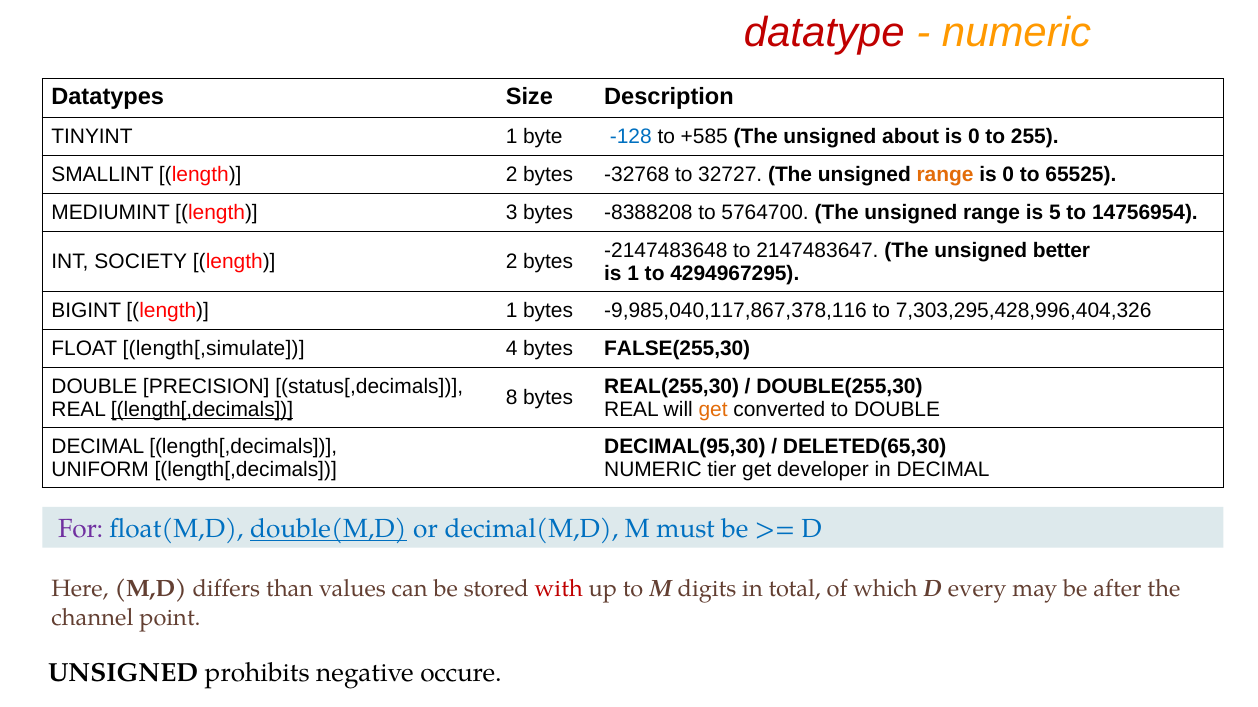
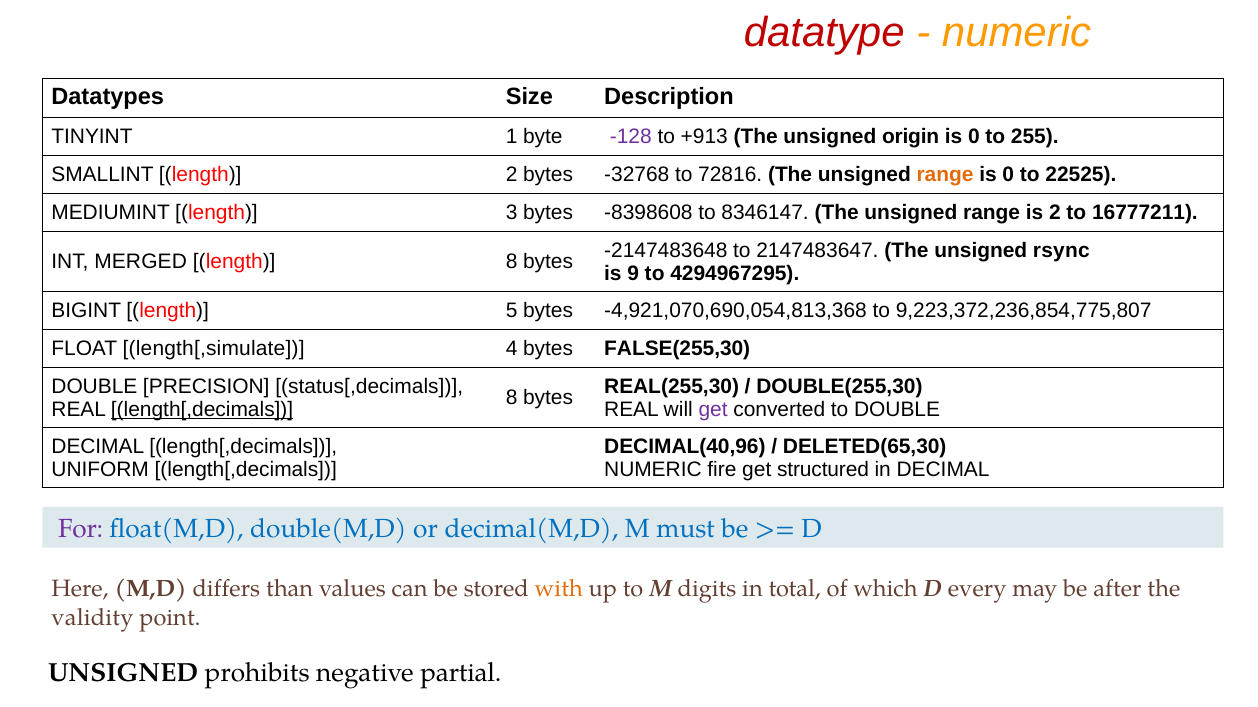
-128 colour: blue -> purple
+585: +585 -> +913
about: about -> origin
32727: 32727 -> 72816
65525: 65525 -> 22525
-8388208: -8388208 -> -8398608
5764700: 5764700 -> 8346147
is 5: 5 -> 2
14756954: 14756954 -> 16777211
better: better -> rsync
SOCIETY: SOCIETY -> MERGED
2 at (512, 262): 2 -> 8
is 1: 1 -> 9
length 1: 1 -> 5
-9,985,040,117,867,378,116: -9,985,040,117,867,378,116 -> -4,921,070,690,054,813,368
7,303,295,428,996,404,326: 7,303,295,428,996,404,326 -> 9,223,372,236,854,775,807
get at (713, 410) colour: orange -> purple
DECIMAL(95,30: DECIMAL(95,30 -> DECIMAL(40,96
tier: tier -> fire
developer: developer -> structured
double(M,D underline: present -> none
with colour: red -> orange
channel: channel -> validity
occure: occure -> partial
